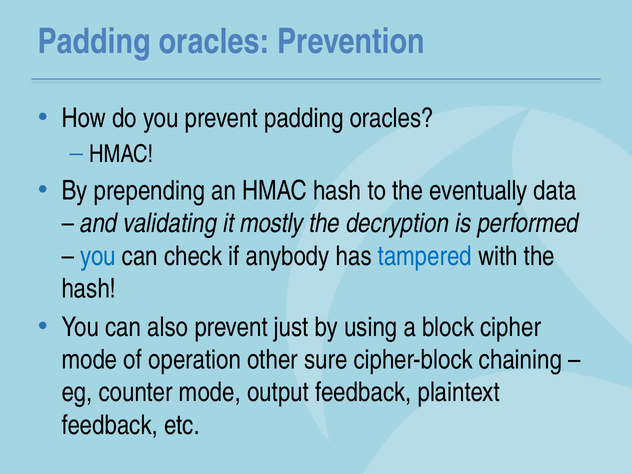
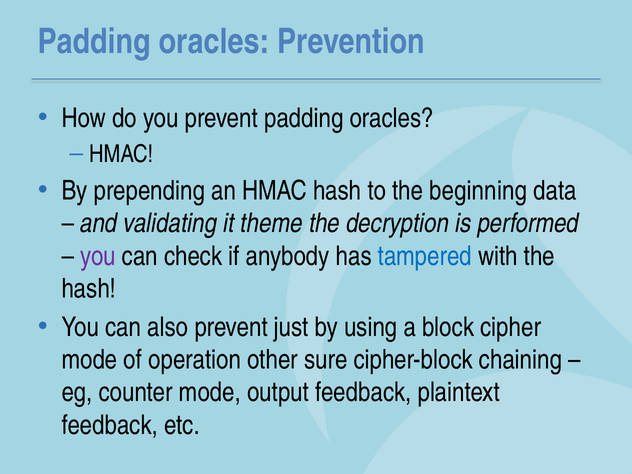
eventually: eventually -> beginning
mostly: mostly -> theme
you at (98, 256) colour: blue -> purple
